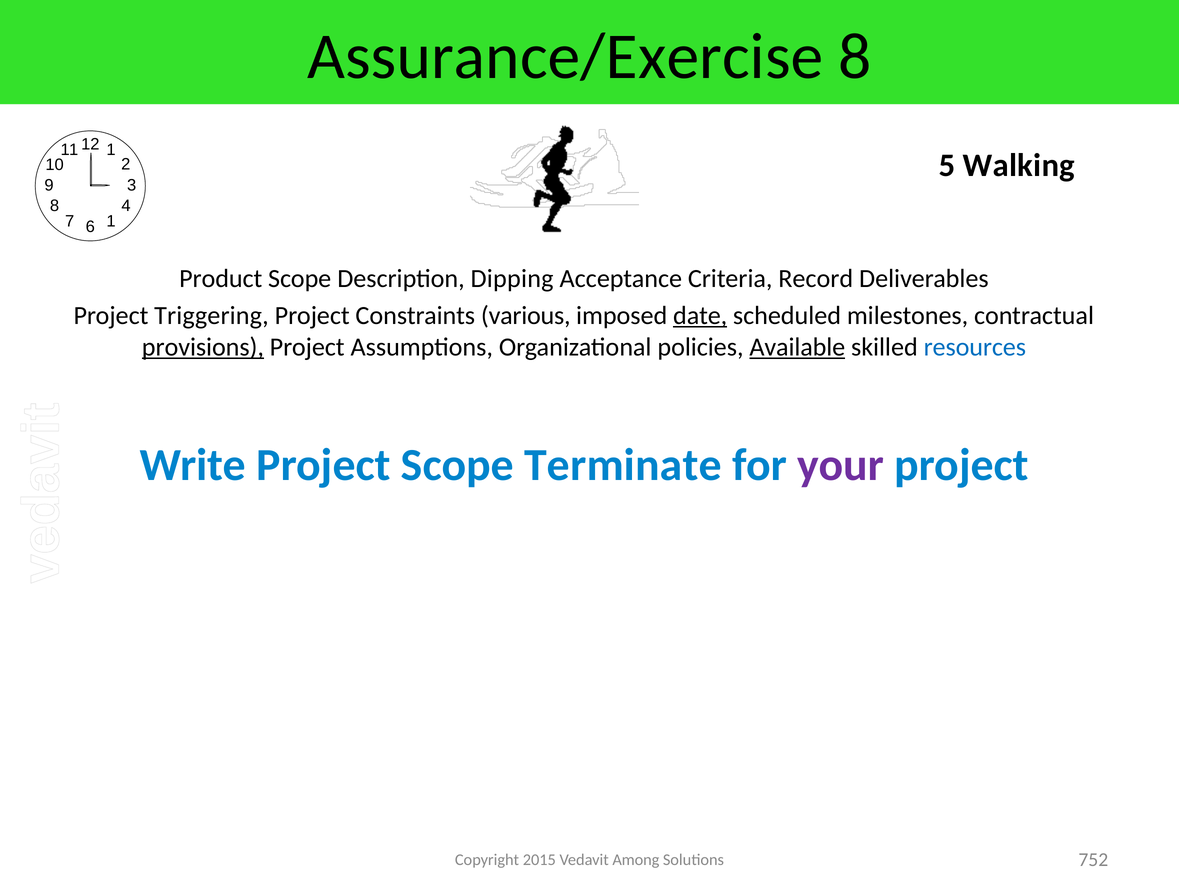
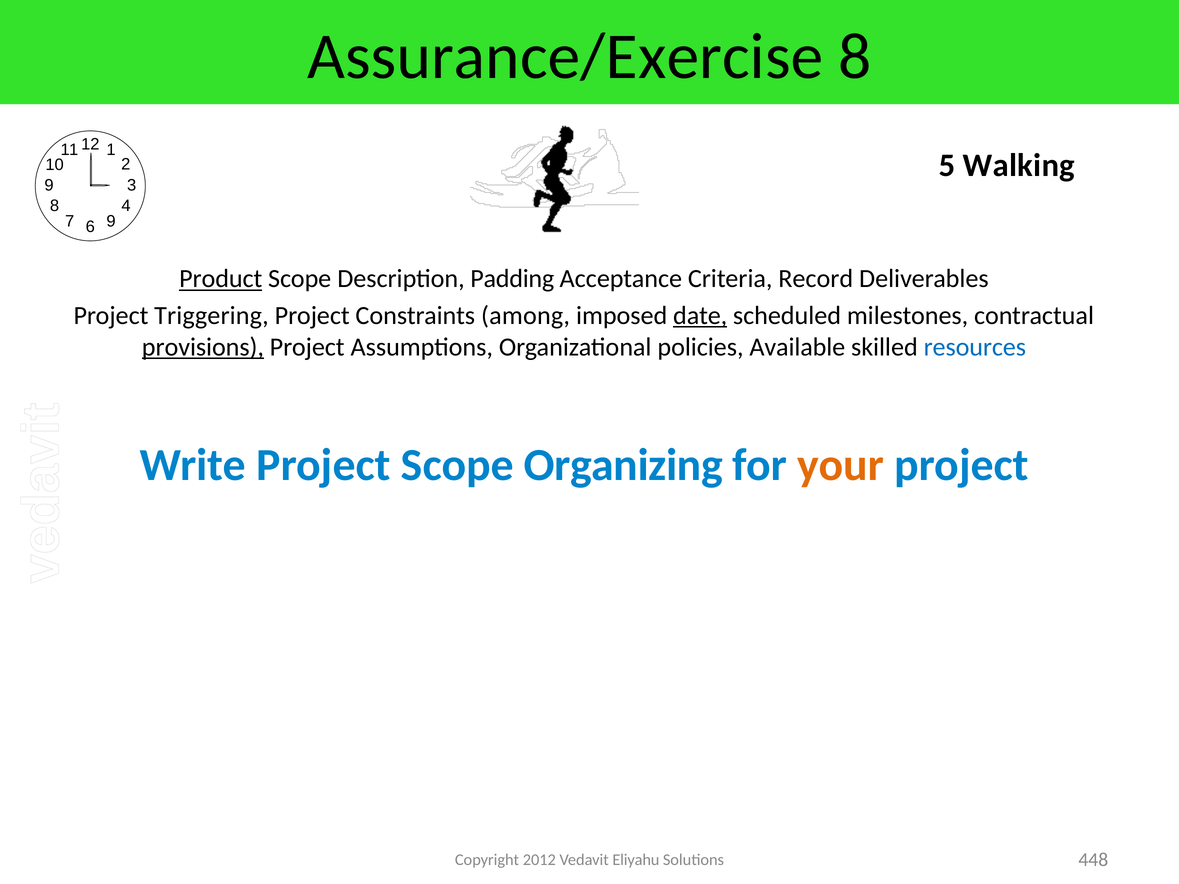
1 at (111, 221): 1 -> 9
Product underline: none -> present
Dipping: Dipping -> Padding
various: various -> among
Available underline: present -> none
Terminate: Terminate -> Organizing
your colour: purple -> orange
2015: 2015 -> 2012
Among: Among -> Eliyahu
752: 752 -> 448
